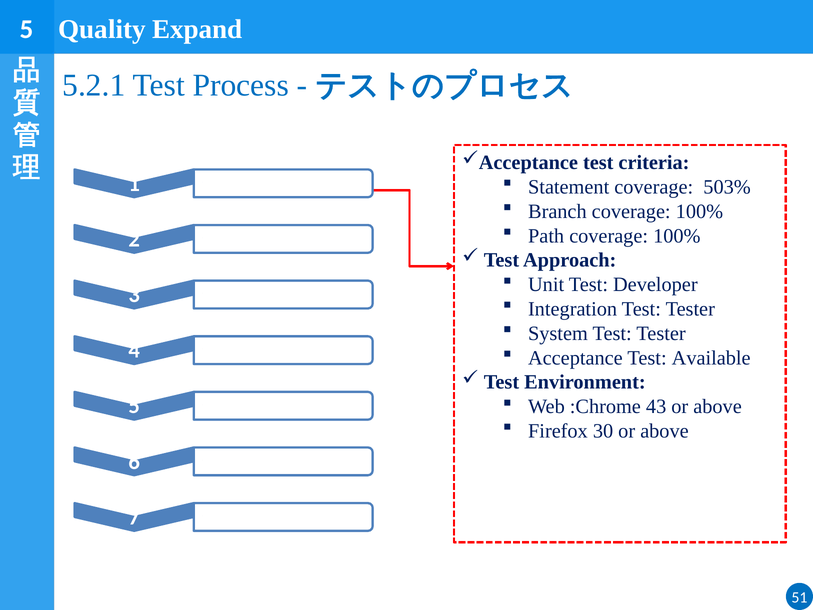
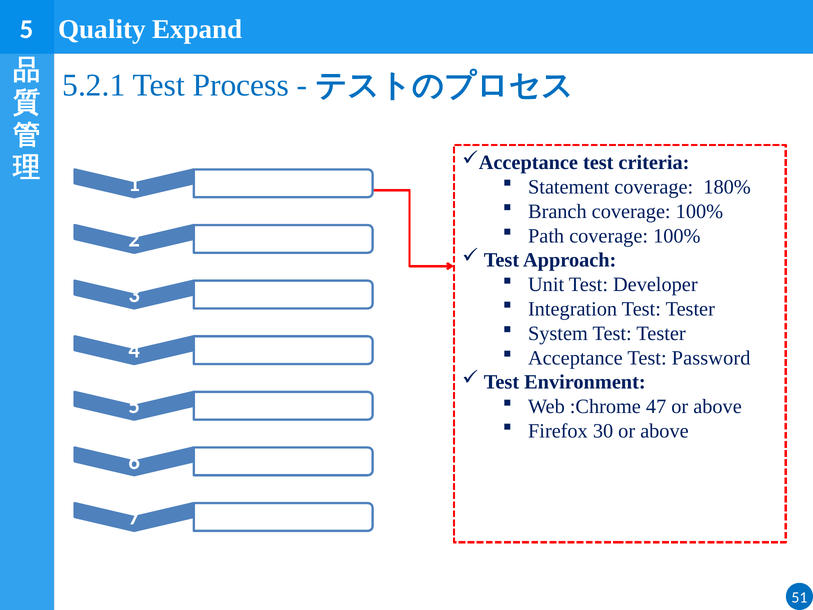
503%: 503% -> 180%
Available: Available -> Password
43: 43 -> 47
